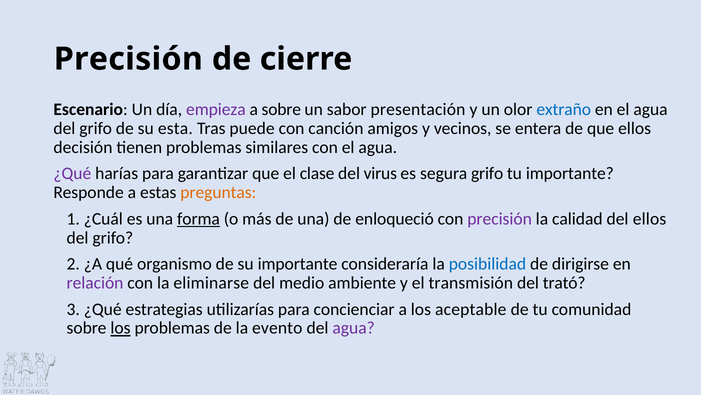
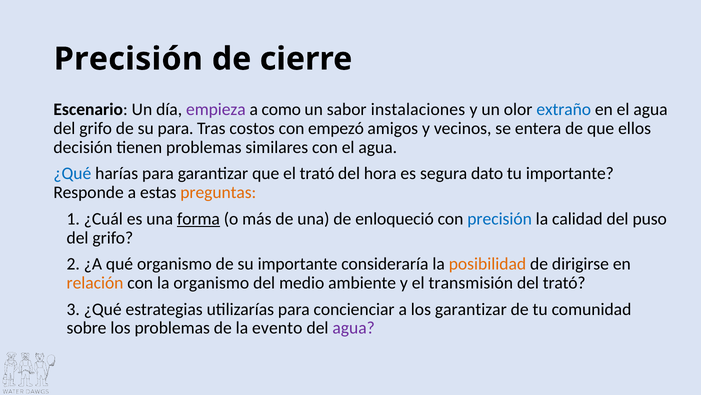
a sobre: sobre -> como
presentación: presentación -> instalaciones
su esta: esta -> para
puede: puede -> costos
canción: canción -> empezó
¿Qué at (72, 173) colour: purple -> blue
el clase: clase -> trató
virus: virus -> hora
segura grifo: grifo -> dato
precisión at (500, 218) colour: purple -> blue
del ellos: ellos -> puso
posibilidad colour: blue -> orange
relación colour: purple -> orange
la eliminarse: eliminarse -> organismo
los aceptable: aceptable -> garantizar
los at (120, 328) underline: present -> none
